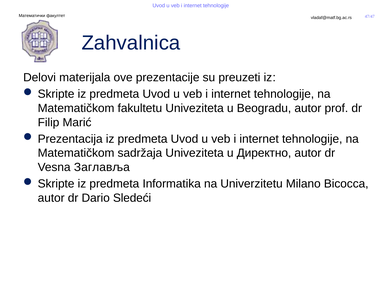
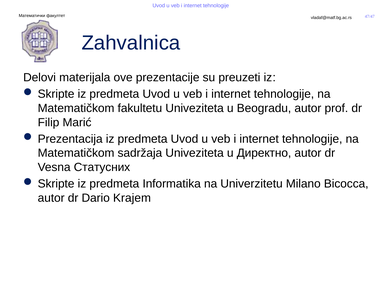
Заглавља: Заглавља -> Статусних
Sledeći: Sledeći -> Krajem
